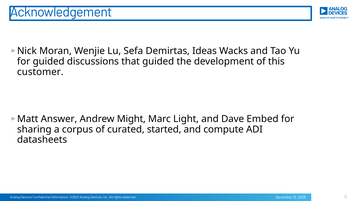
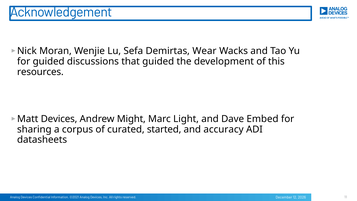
Ideas: Ideas -> Wear
customer: customer -> resources
Answer at (59, 119): Answer -> Devices
compute: compute -> accuracy
